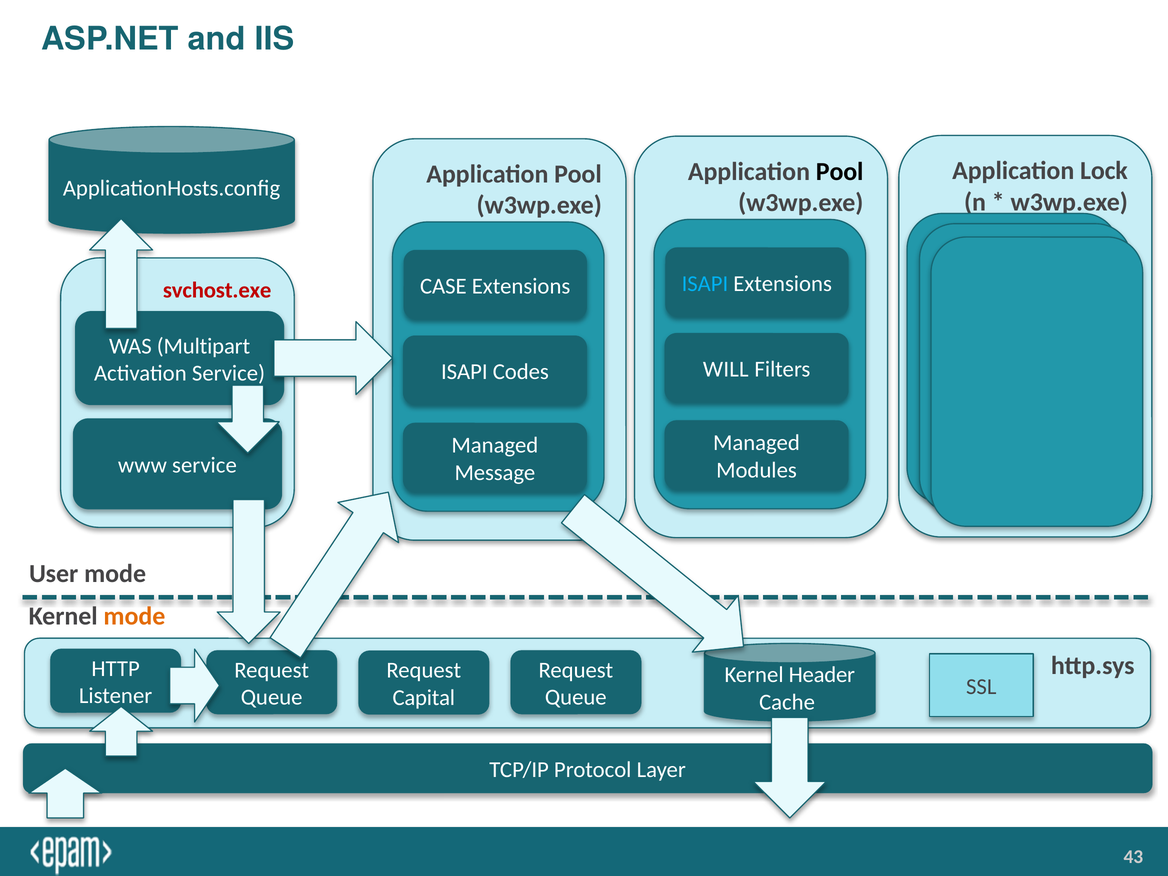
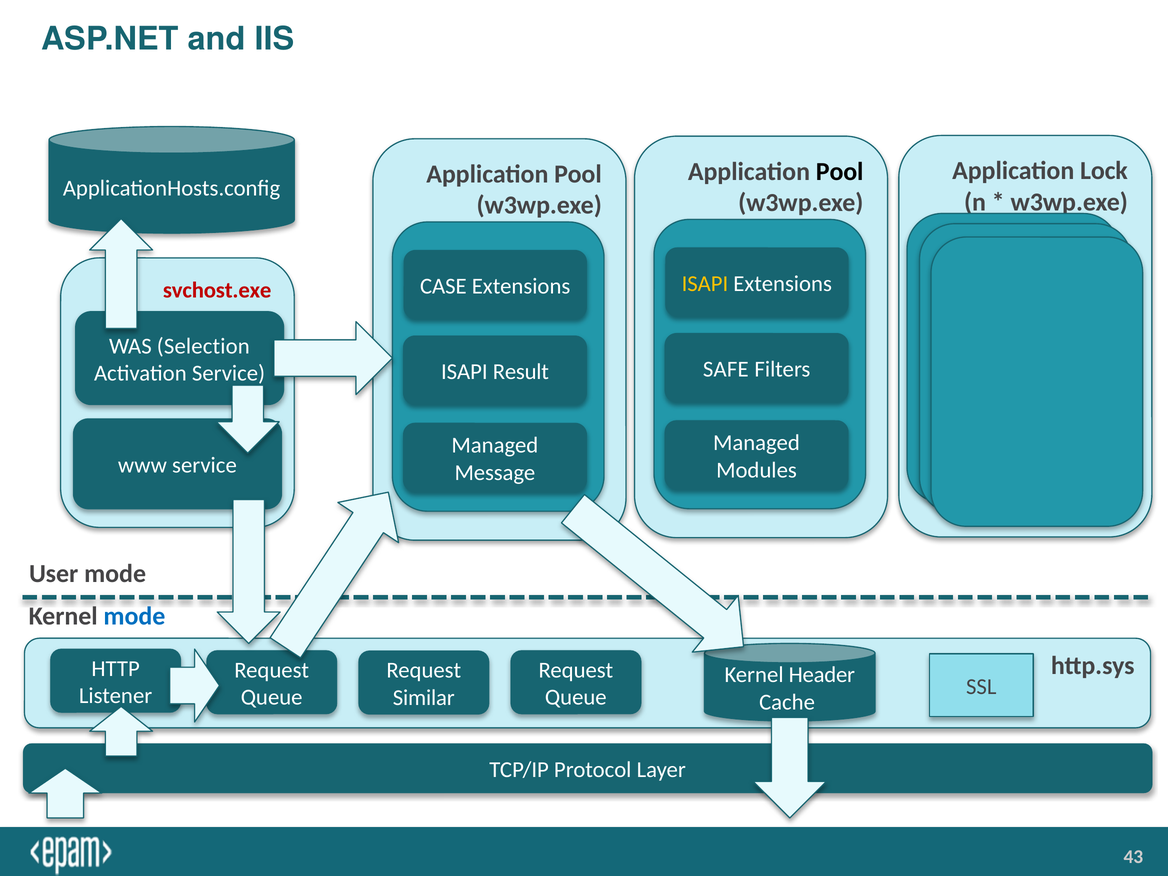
ISAPI at (705, 284) colour: light blue -> yellow
Multipart: Multipart -> Selection
WILL: WILL -> SAFE
Codes: Codes -> Result
mode at (134, 616) colour: orange -> blue
Capital: Capital -> Similar
